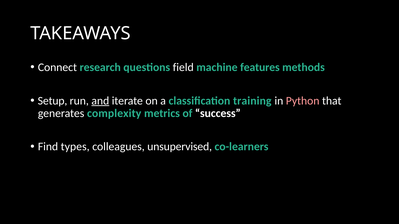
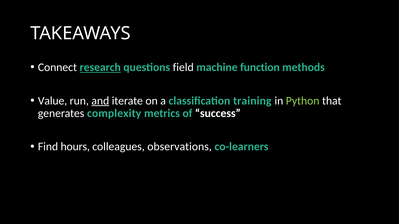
research underline: none -> present
features: features -> function
Setup: Setup -> Value
Python colour: pink -> light green
types: types -> hours
unsupervised: unsupervised -> observations
